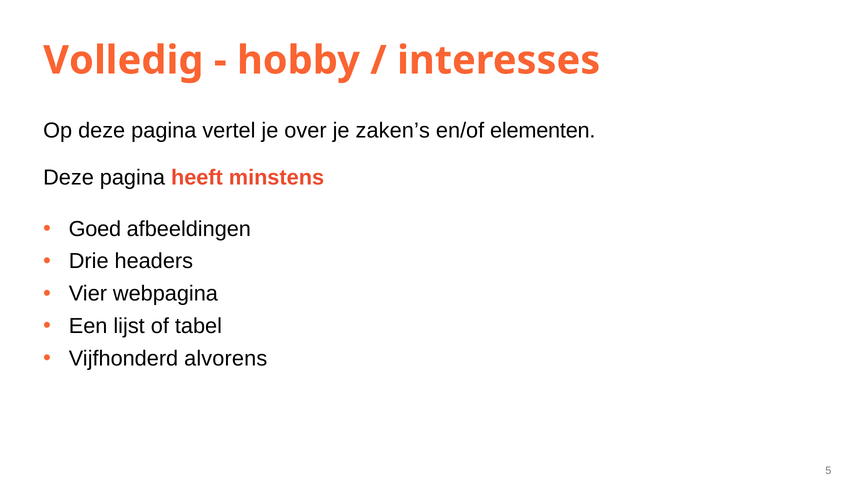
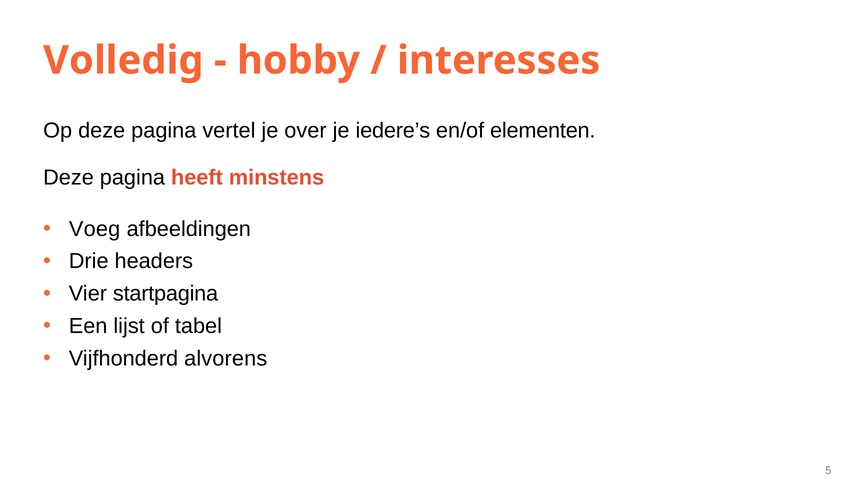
zaken’s: zaken’s -> iedere’s
Goed: Goed -> Voeg
webpagina: webpagina -> startpagina
